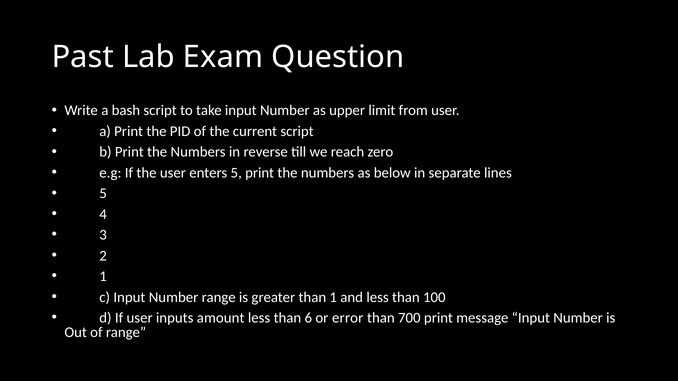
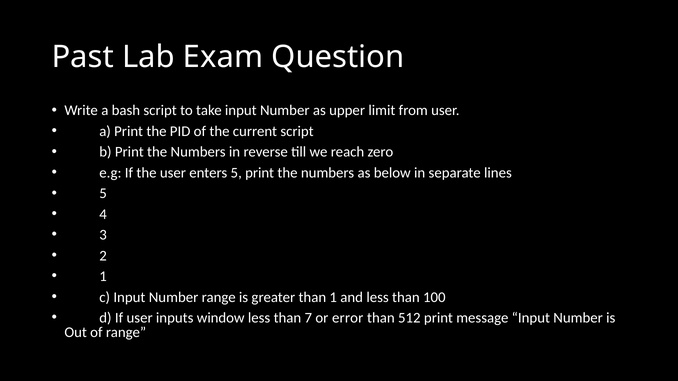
amount: amount -> window
6: 6 -> 7
700: 700 -> 512
